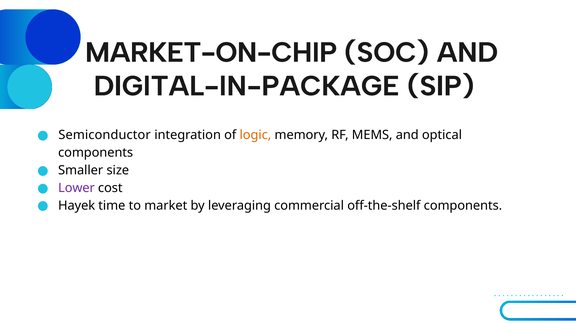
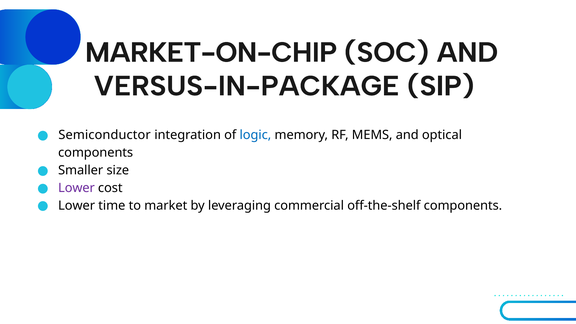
DIGITAL-IN-PACKAGE: DIGITAL-IN-PACKAGE -> VERSUS-IN-PACKAGE
logic colour: orange -> blue
Hayek at (77, 206): Hayek -> Lower
